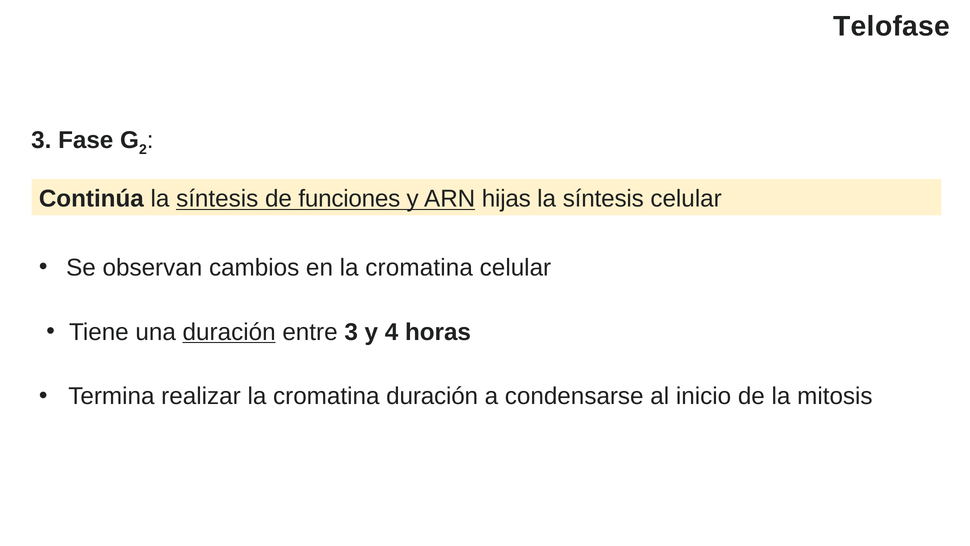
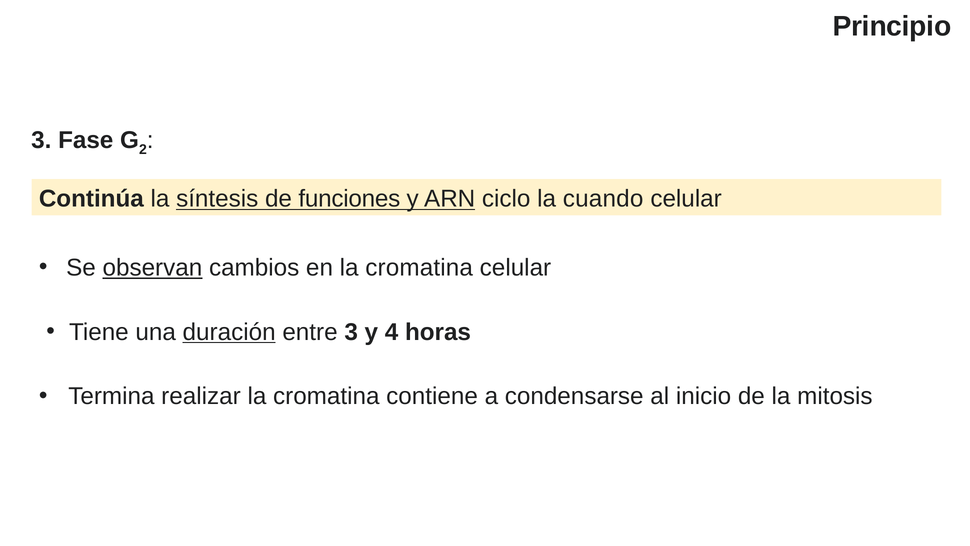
Telofase: Telofase -> Principio
hijas: hijas -> ciclo
síntesis at (603, 199): síntesis -> cuando
observan underline: none -> present
cromatina duración: duración -> contiene
